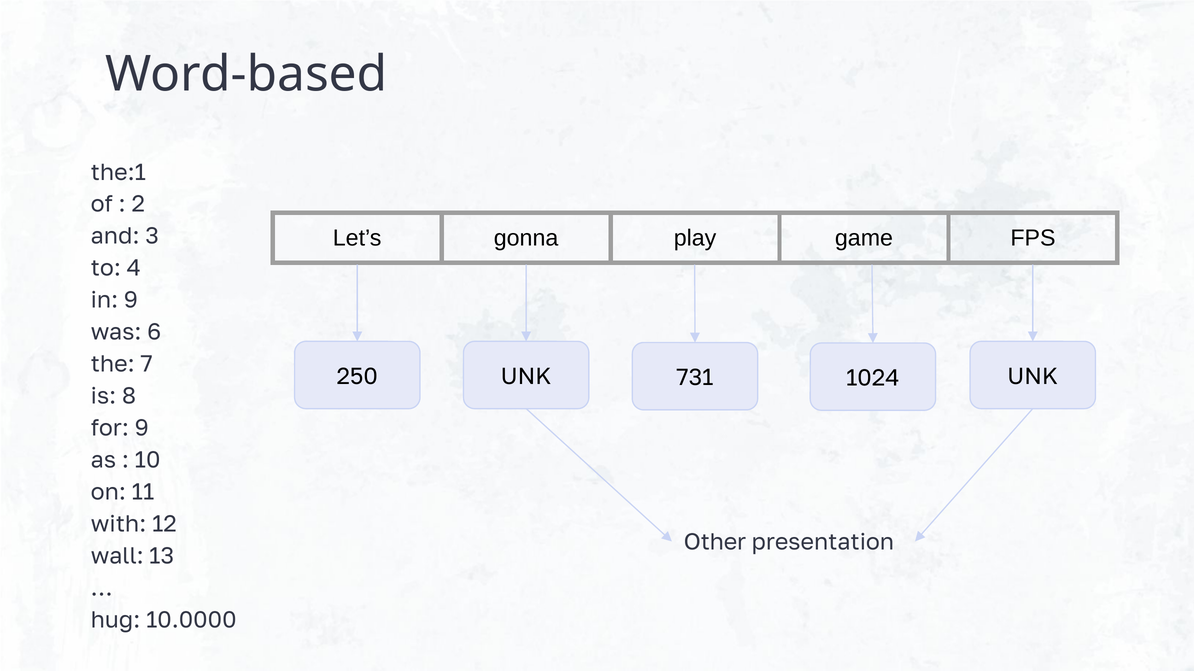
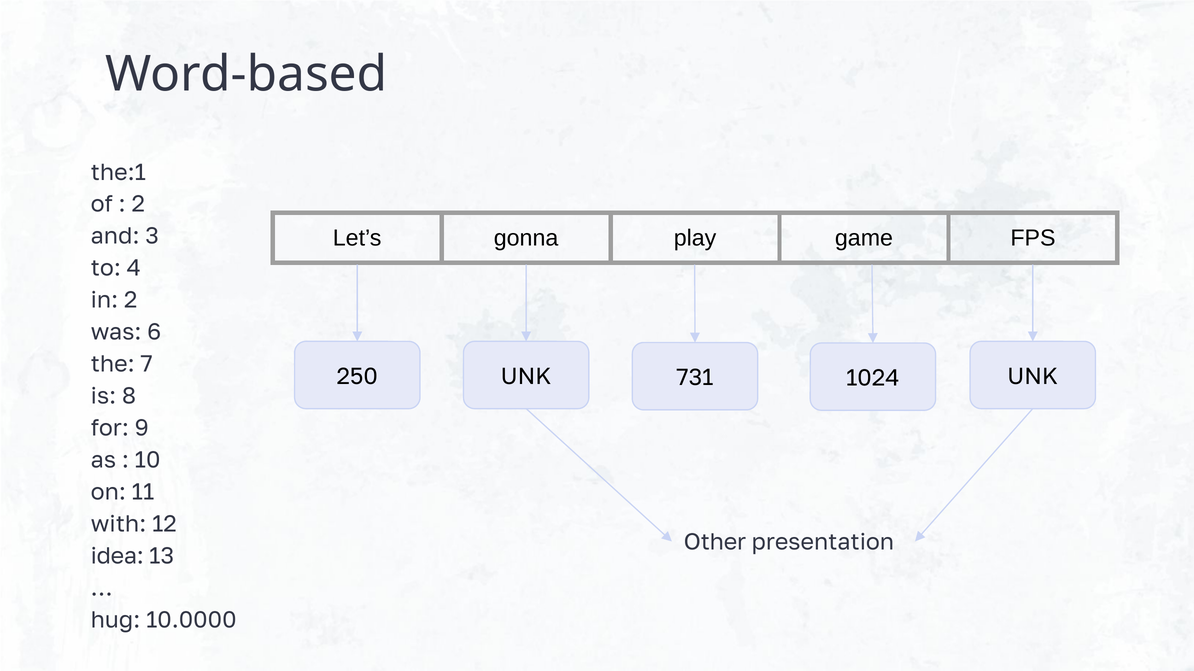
in 9: 9 -> 2
wall: wall -> idea
